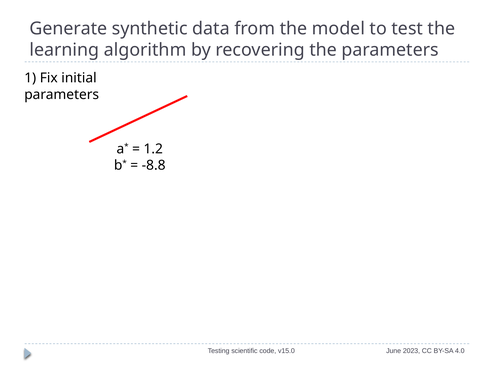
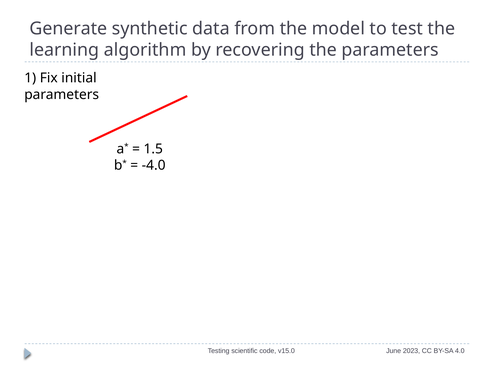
1.2: 1.2 -> 1.5
-8.8: -8.8 -> -4.0
